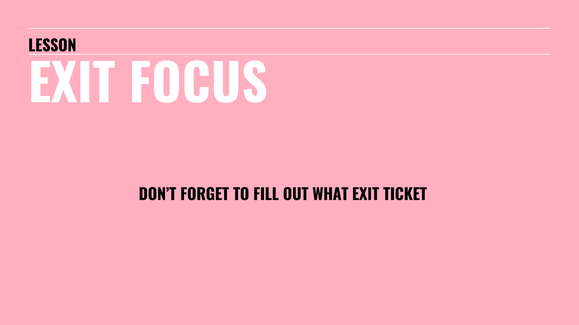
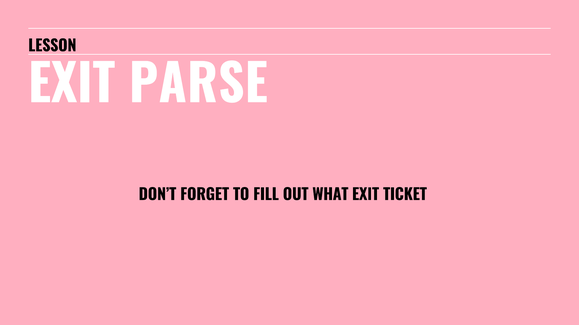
FOCUS: FOCUS -> PARSE
